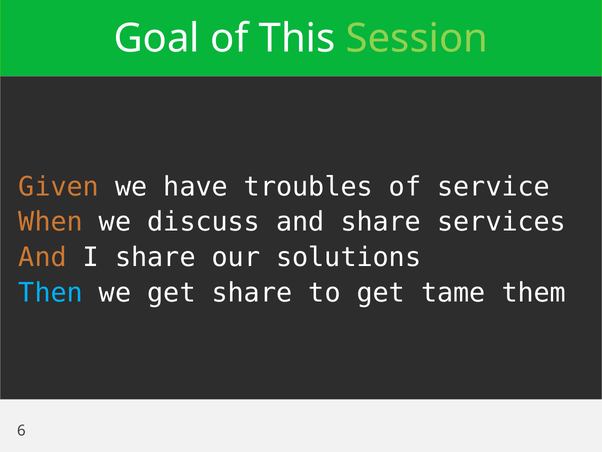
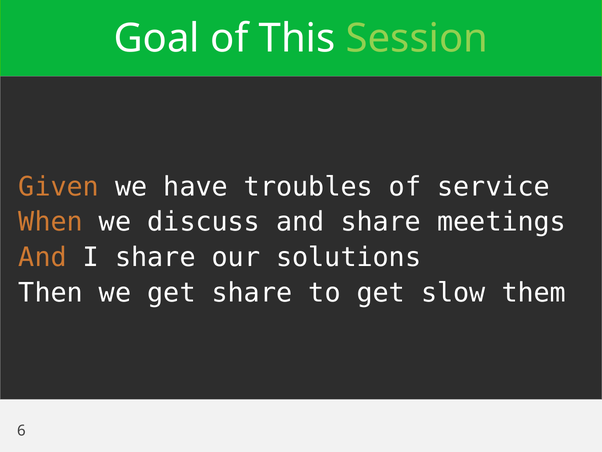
services: services -> meetings
Then colour: light blue -> white
tame: tame -> slow
